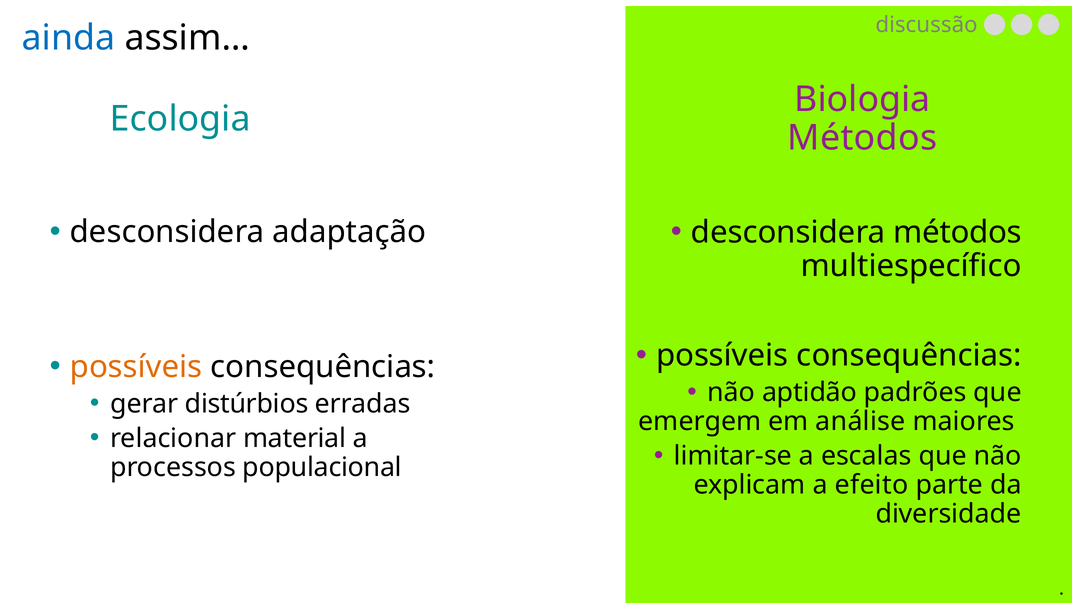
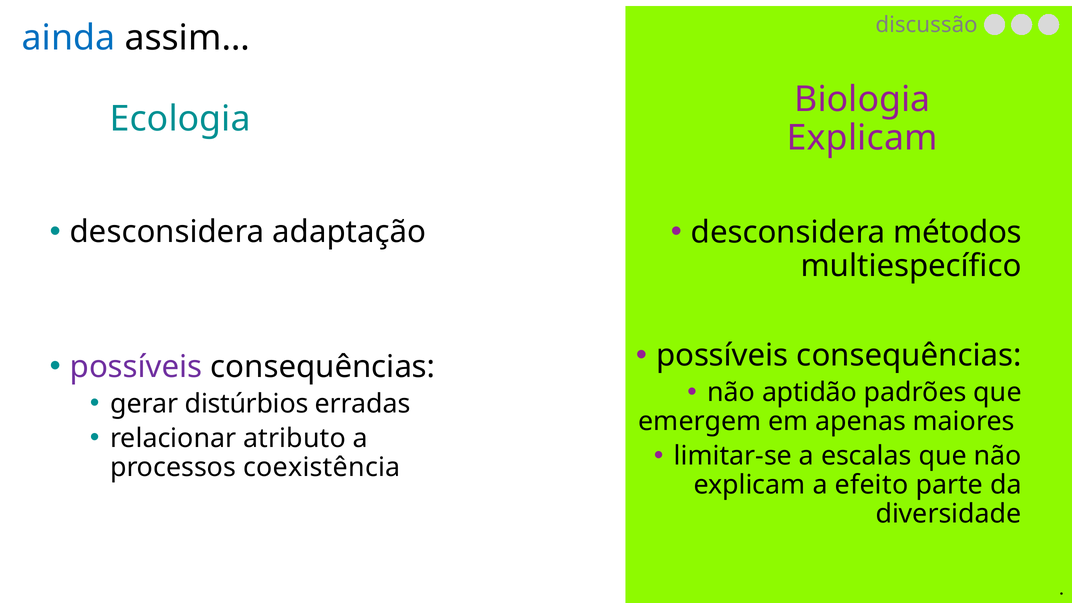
Métodos at (862, 138): Métodos -> Explicam
possíveis at (136, 367) colour: orange -> purple
análise: análise -> apenas
material: material -> atributo
populacional: populacional -> coexistência
